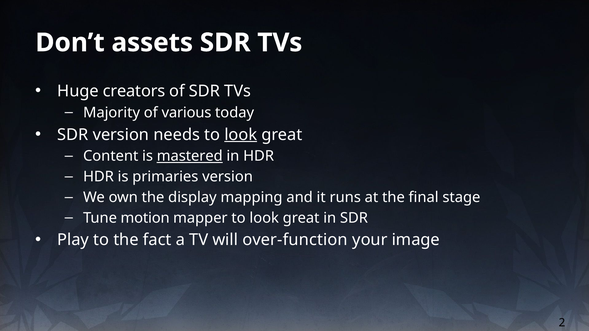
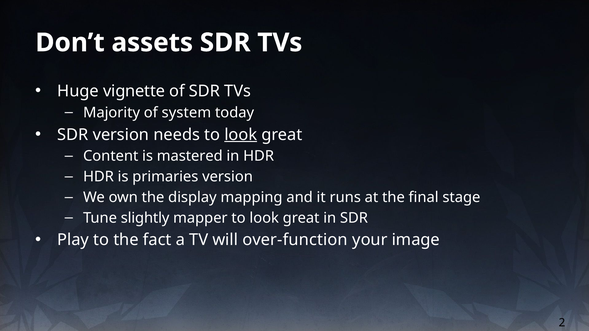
creators: creators -> vignette
various: various -> system
mastered underline: present -> none
motion: motion -> slightly
